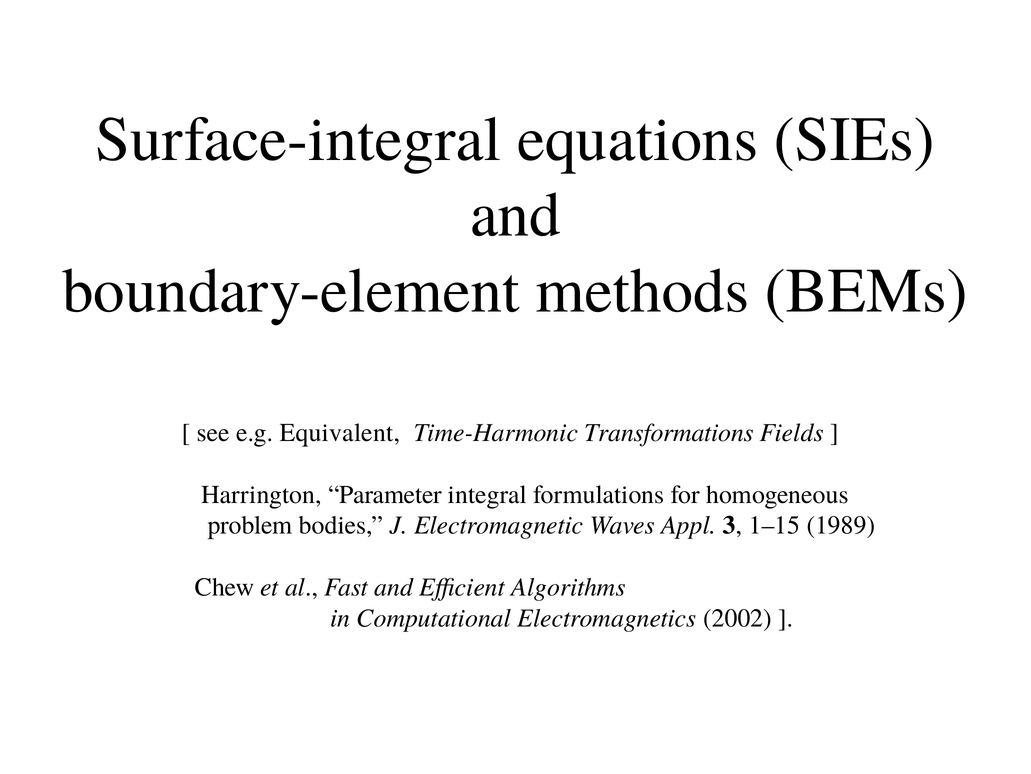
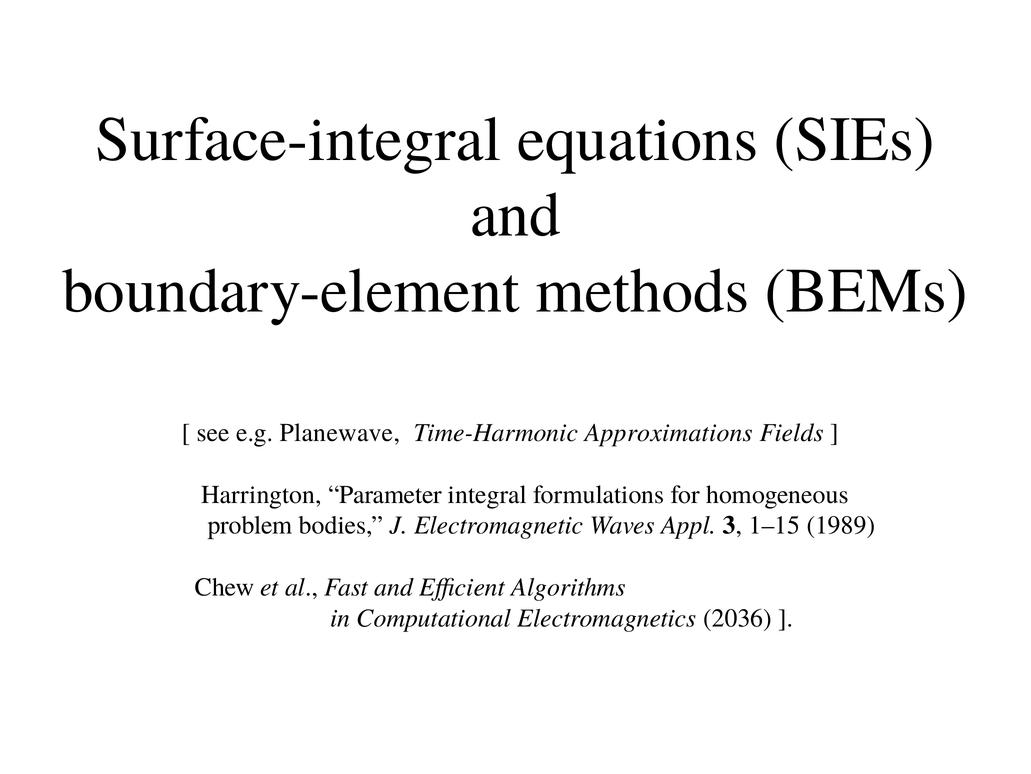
Equivalent: Equivalent -> Planewave
Transformations: Transformations -> Approximations
2002: 2002 -> 2036
